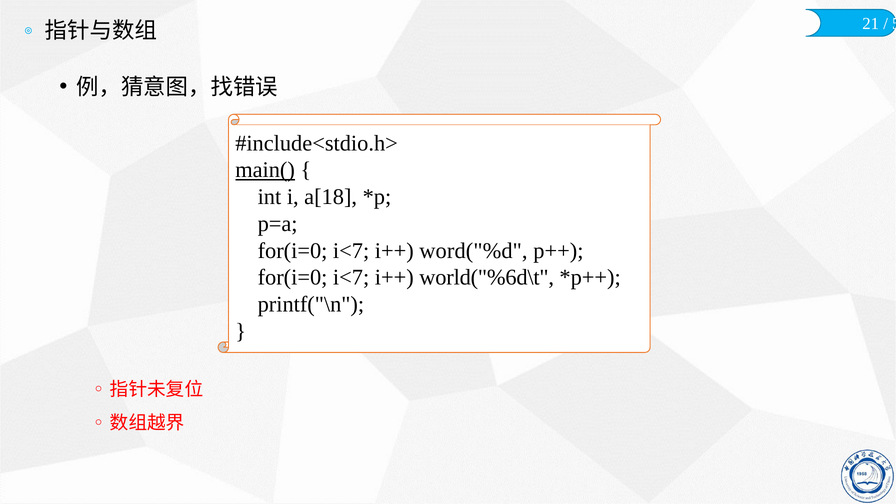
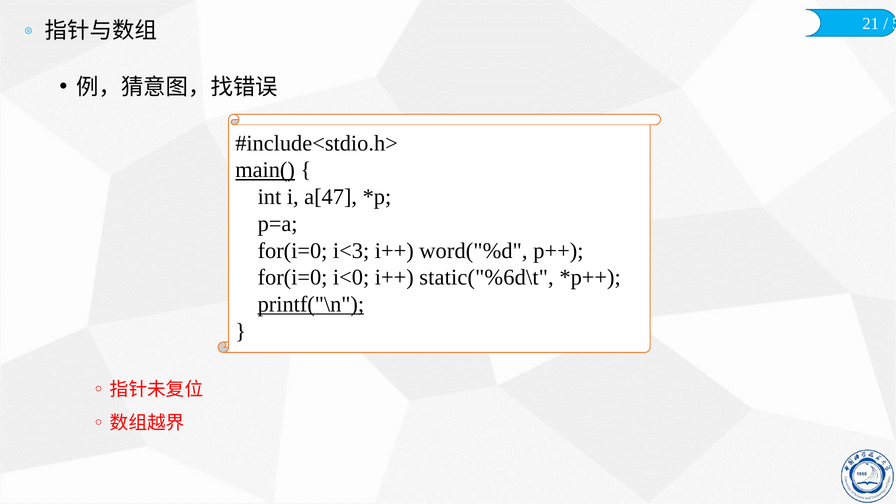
a[18: a[18 -> a[47
i<7 at (351, 251): i<7 -> i<3
i<7 at (351, 278): i<7 -> i<0
world("%6d\t: world("%6d\t -> static("%6d\t
printf("\n underline: none -> present
